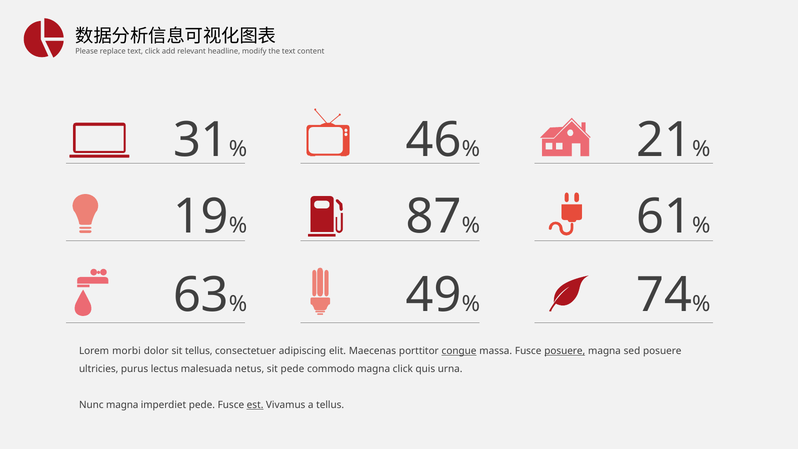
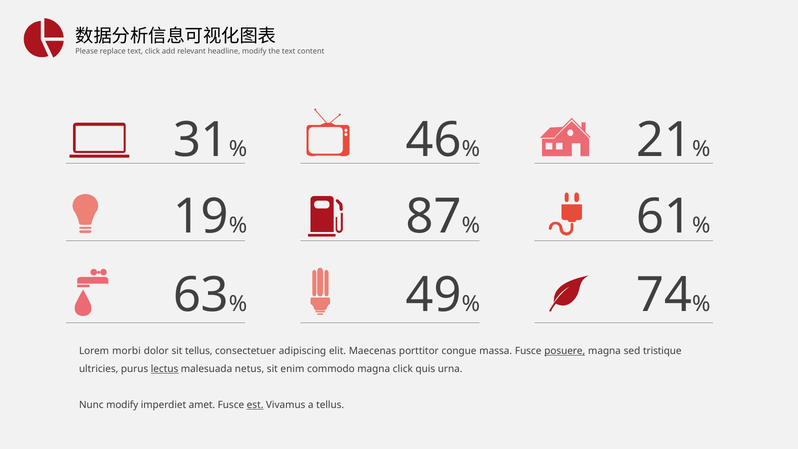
congue underline: present -> none
sed posuere: posuere -> tristique
lectus underline: none -> present
sit pede: pede -> enim
Nunc magna: magna -> modify
imperdiet pede: pede -> amet
